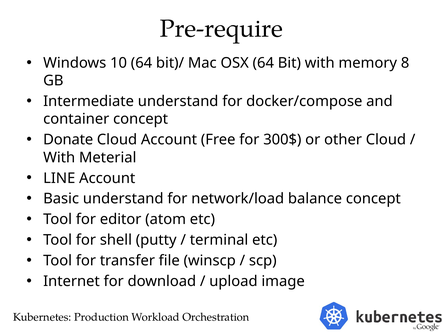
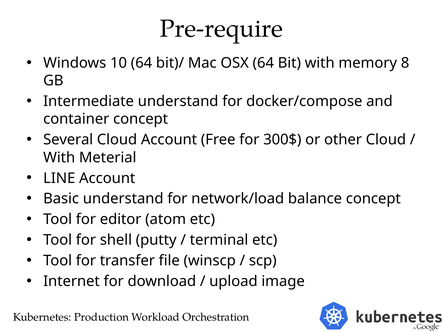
Donate: Donate -> Several
